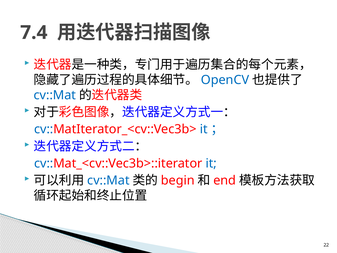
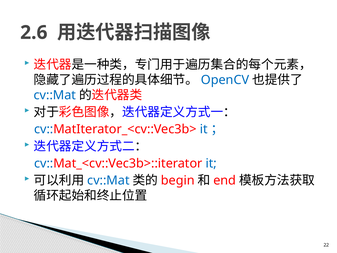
7.4: 7.4 -> 2.6
